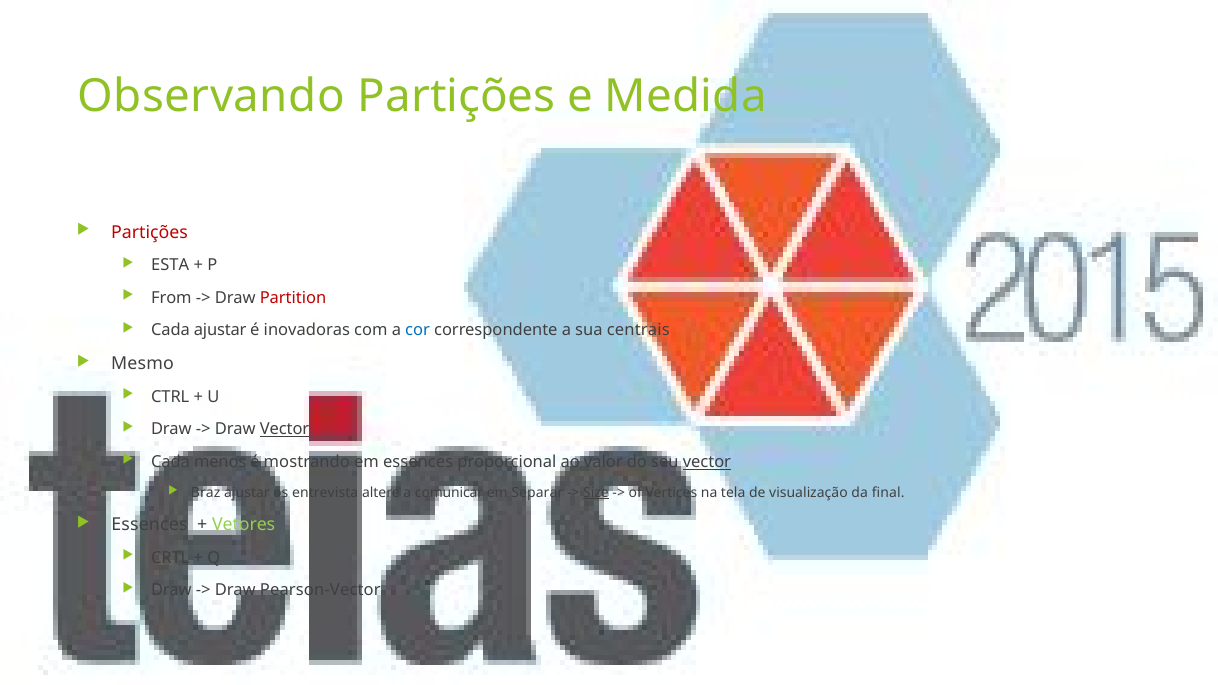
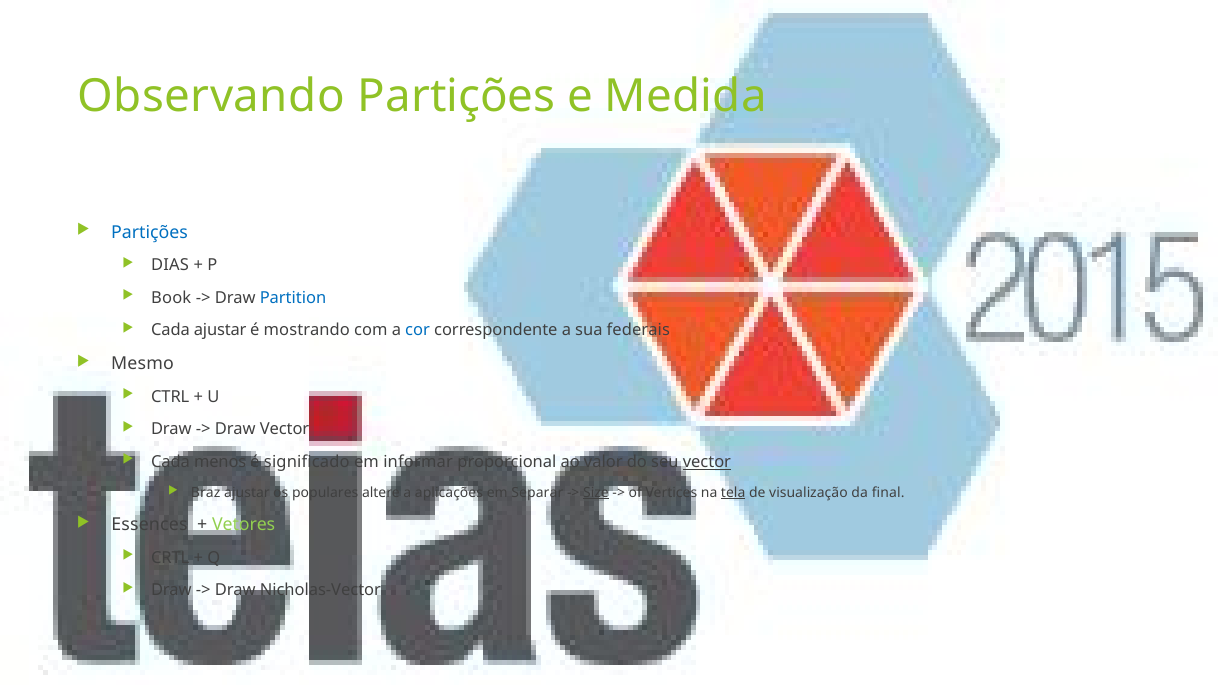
Partições at (150, 232) colour: red -> blue
ESTA: ESTA -> DIAS
From: From -> Book
Partition colour: red -> blue
inovadoras: inovadoras -> mostrando
centrais: centrais -> federais
Vector at (285, 430) underline: present -> none
mostrando: mostrando -> significado
em essences: essences -> informar
entrevista: entrevista -> populares
comunicar: comunicar -> aplicações
tela underline: none -> present
Pearson-Vector: Pearson-Vector -> Nicholas-Vector
